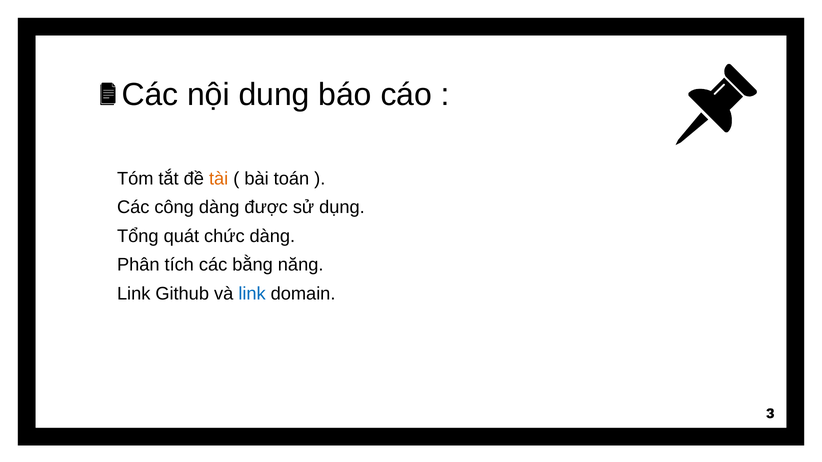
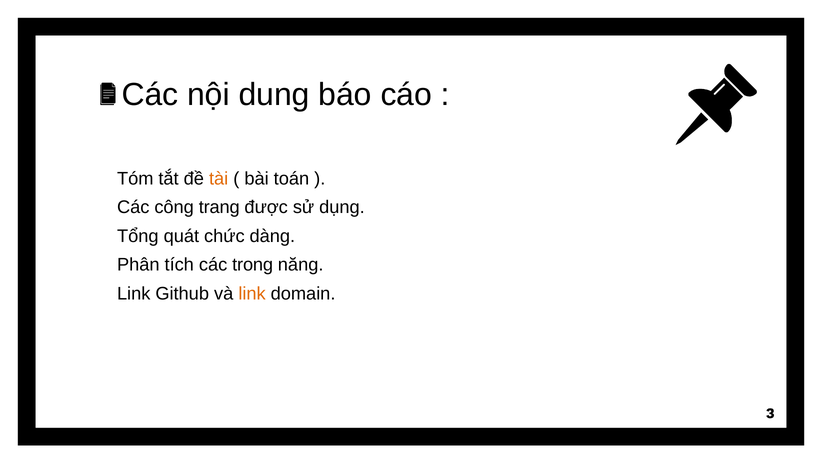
công dàng: dàng -> trang
bằng: bằng -> trong
link at (252, 294) colour: blue -> orange
